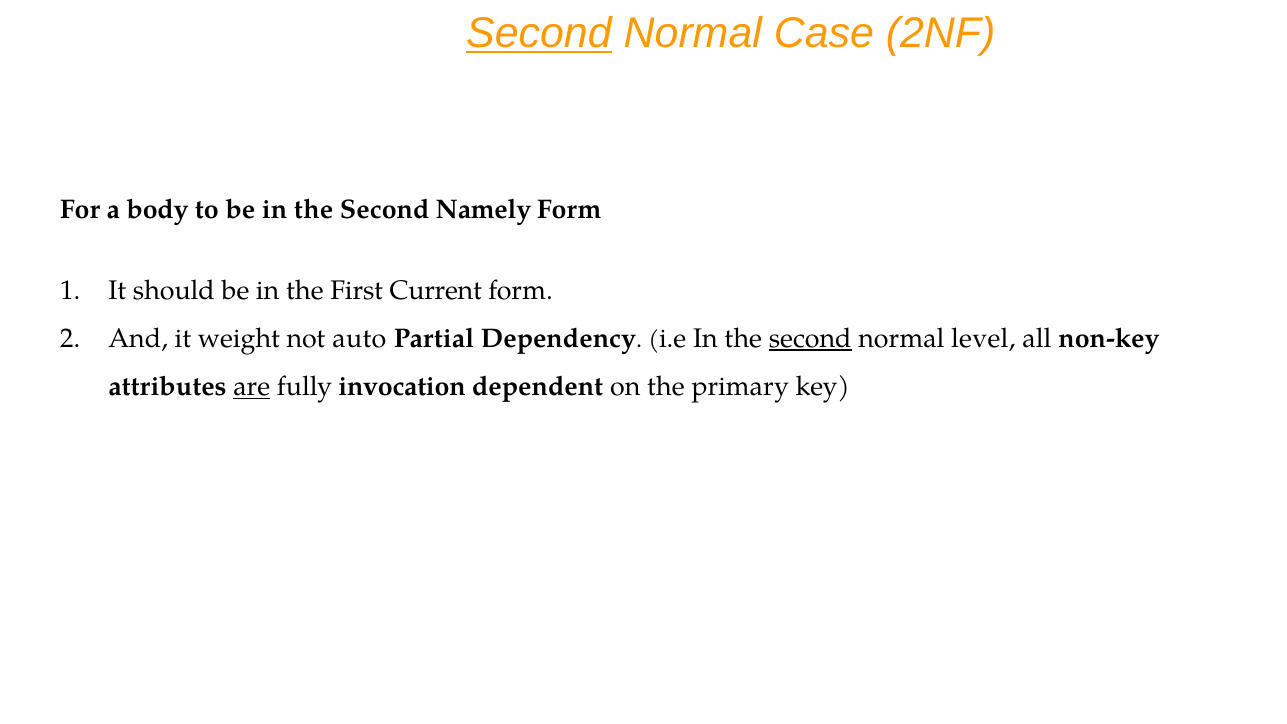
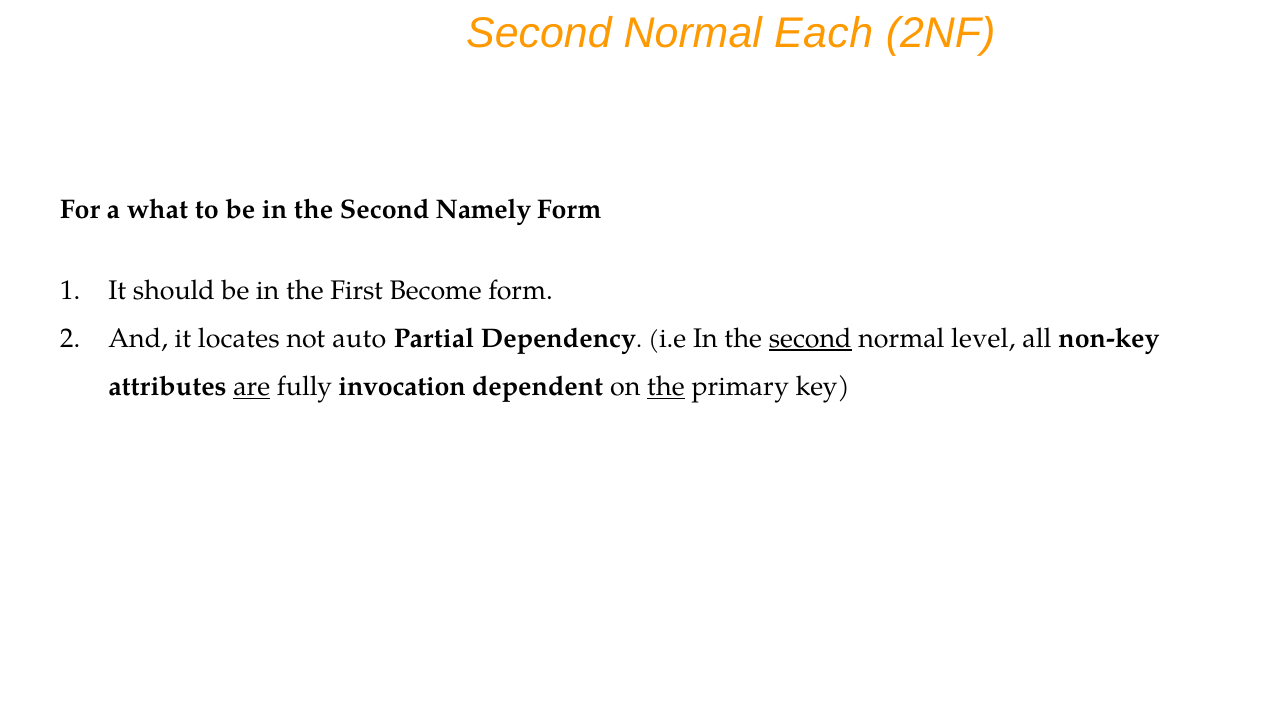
Second at (539, 33) underline: present -> none
Case: Case -> Each
body: body -> what
Current: Current -> Become
weight: weight -> locates
the at (666, 387) underline: none -> present
